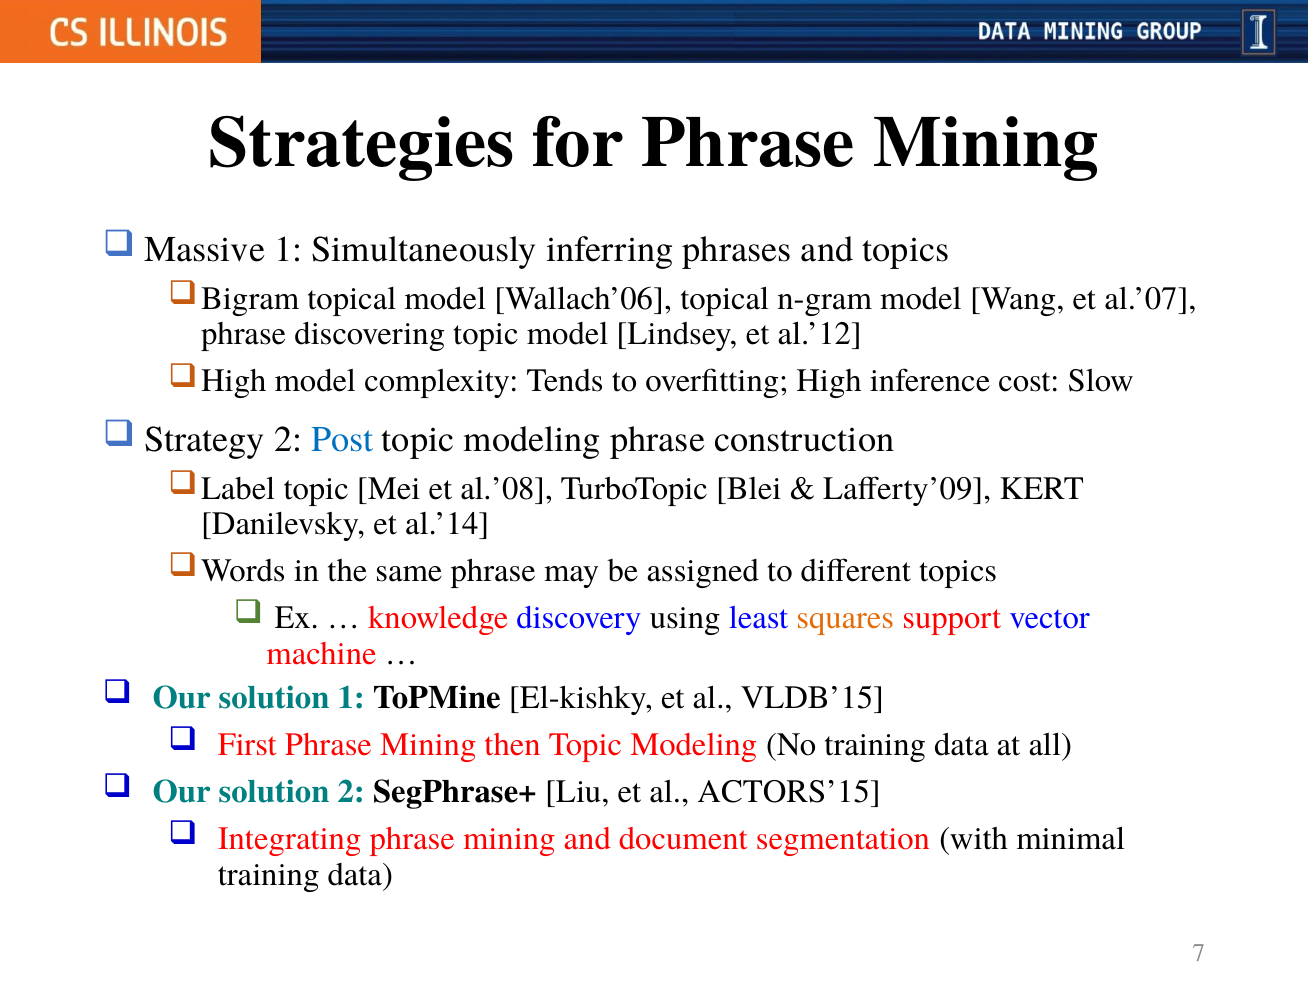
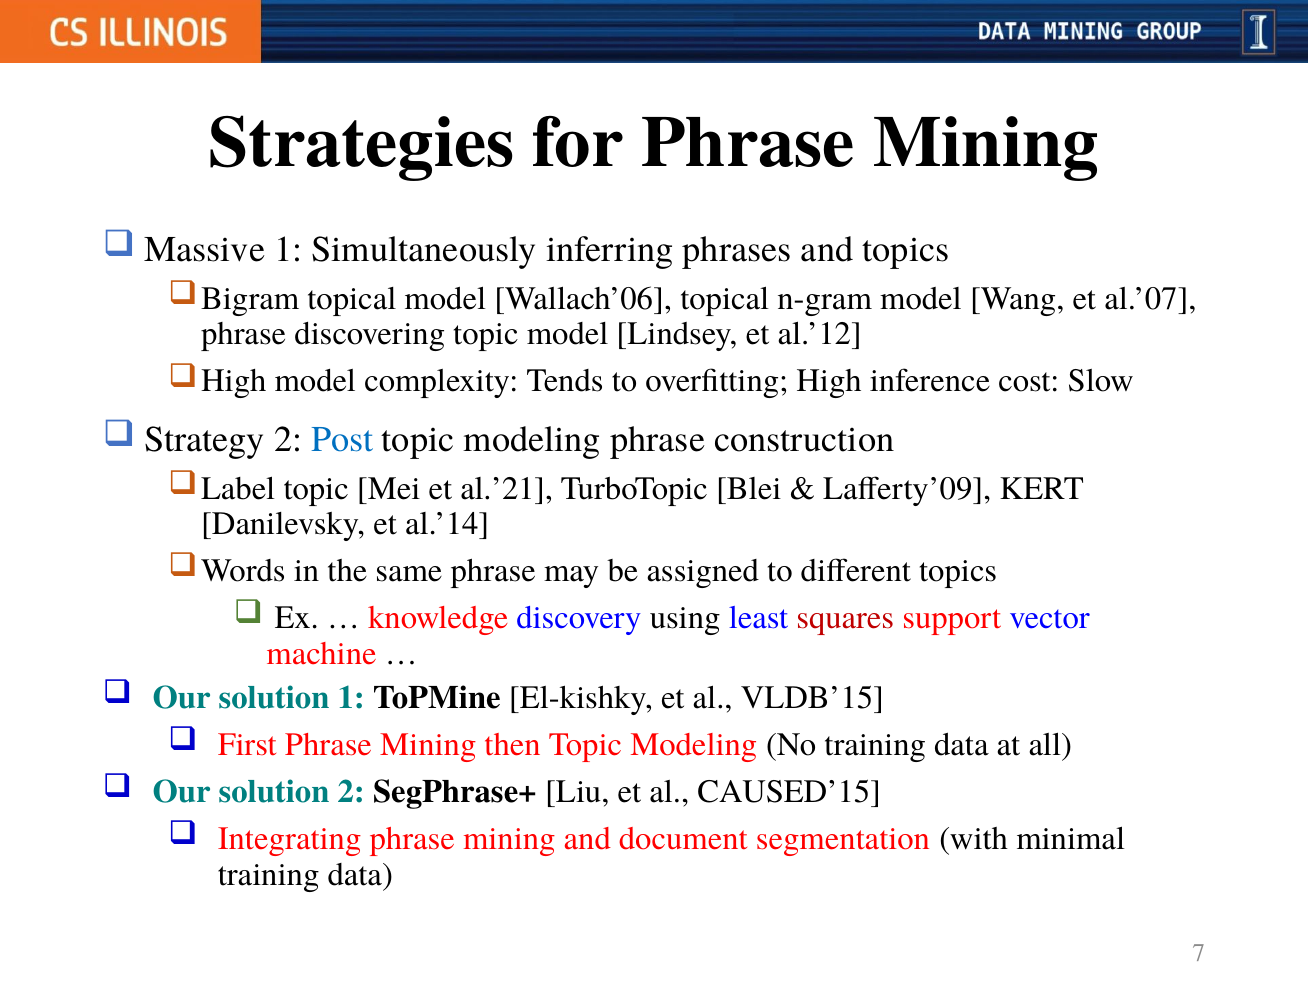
al.’08: al.’08 -> al.’21
squares colour: orange -> red
ACTORS’15: ACTORS’15 -> CAUSED’15
